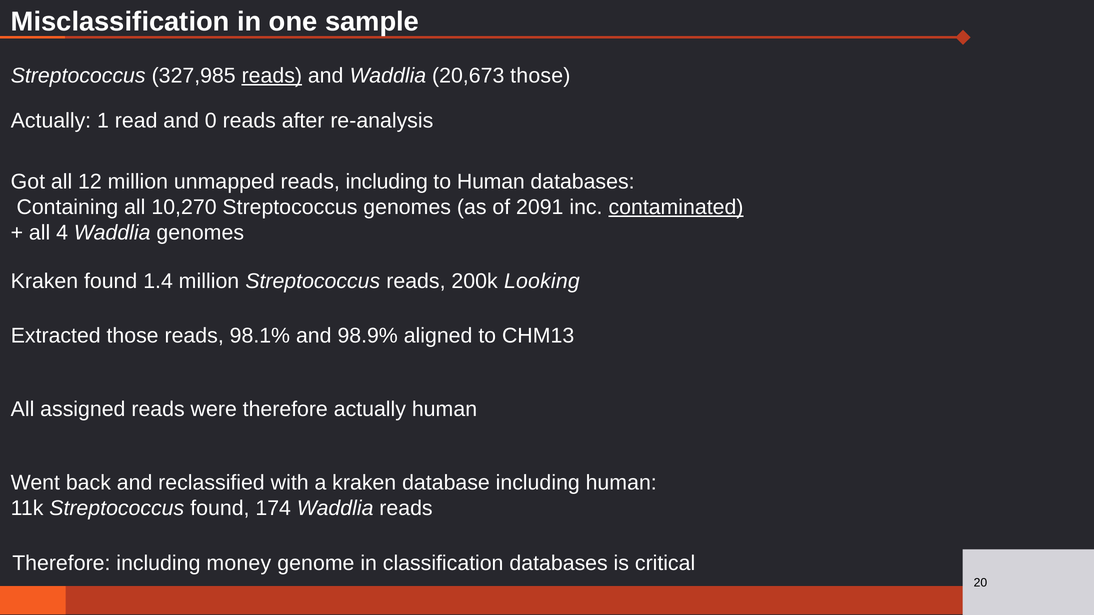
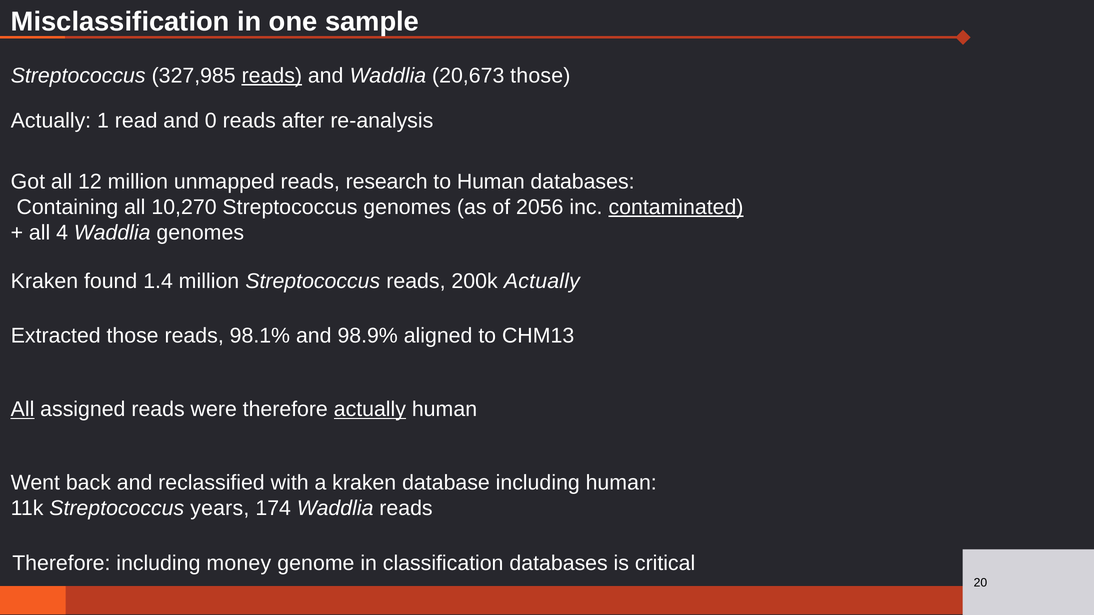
reads including: including -> research
2091: 2091 -> 2056
200k Looking: Looking -> Actually
All at (23, 410) underline: none -> present
actually at (370, 410) underline: none -> present
Streptococcus found: found -> years
